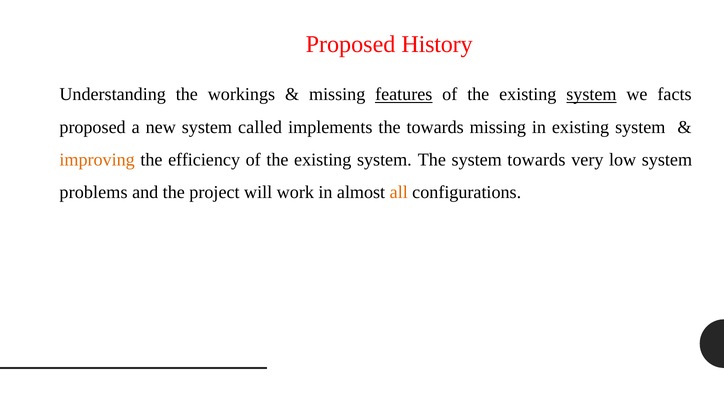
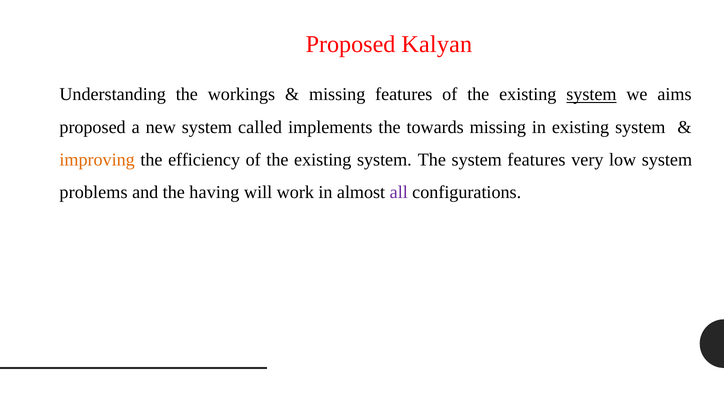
History: History -> Kalyan
features at (404, 95) underline: present -> none
facts: facts -> aims
system towards: towards -> features
project: project -> having
all colour: orange -> purple
